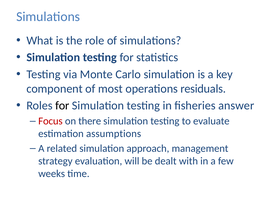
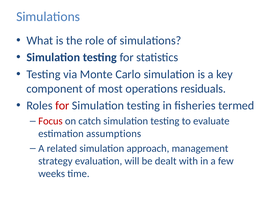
for at (62, 106) colour: black -> red
answer: answer -> termed
there: there -> catch
